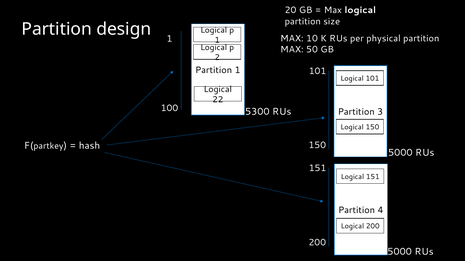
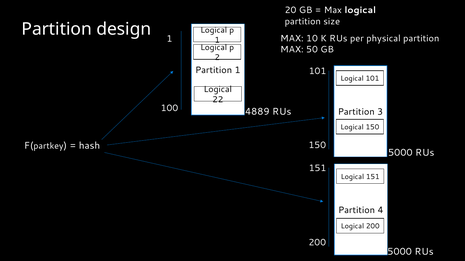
5300: 5300 -> 4889
